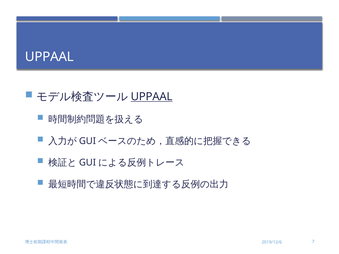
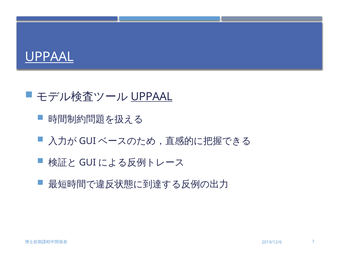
UPPAAL at (49, 57) underline: none -> present
